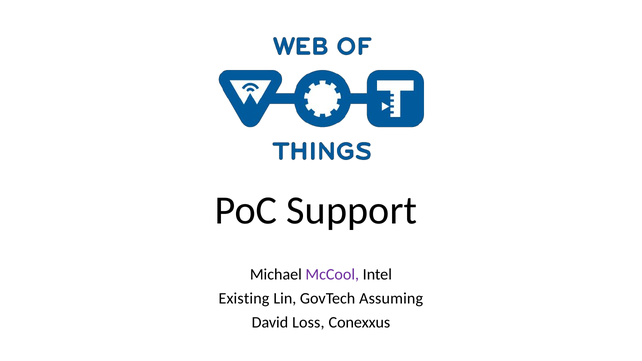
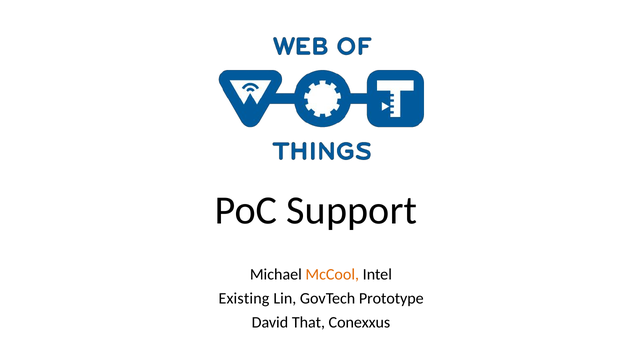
McCool colour: purple -> orange
Assuming: Assuming -> Prototype
Loss: Loss -> That
